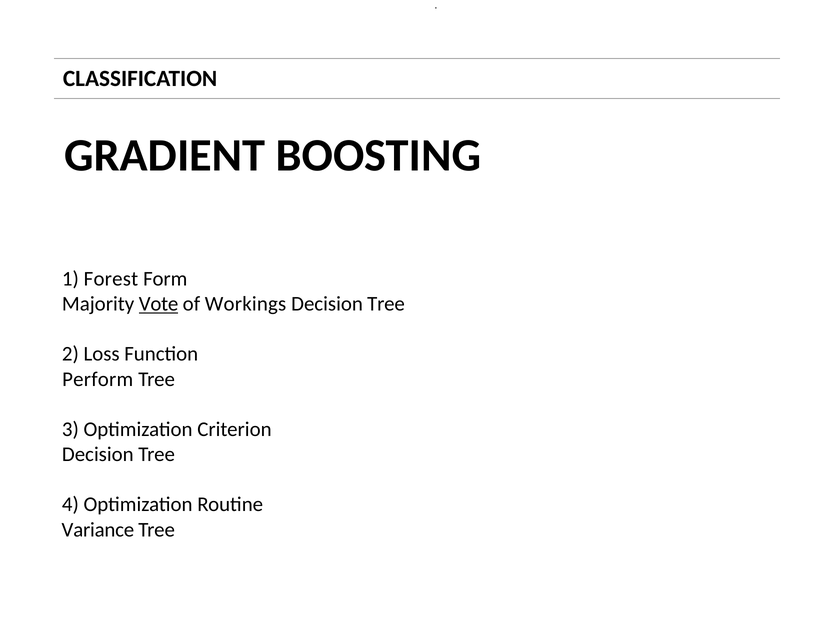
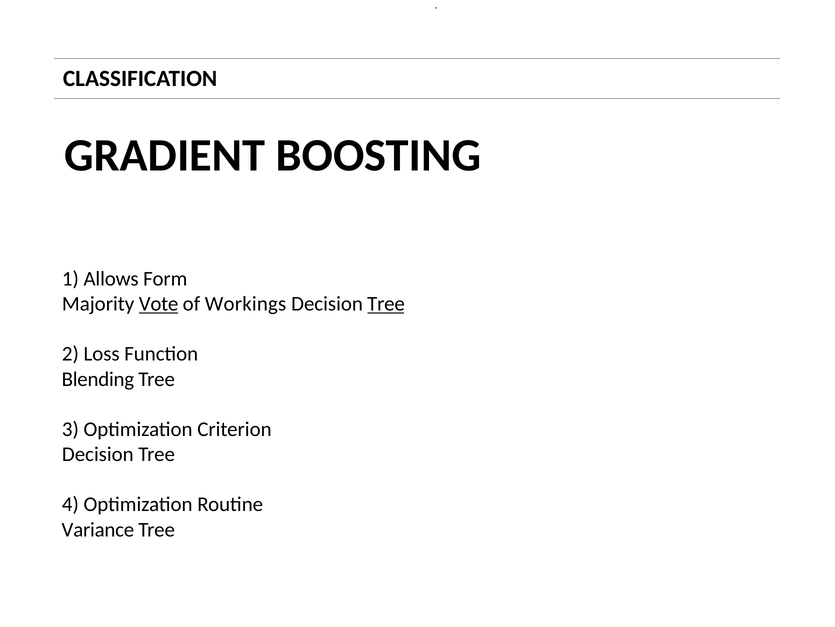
Forest: Forest -> Allows
Tree at (386, 304) underline: none -> present
Perform: Perform -> Blending
